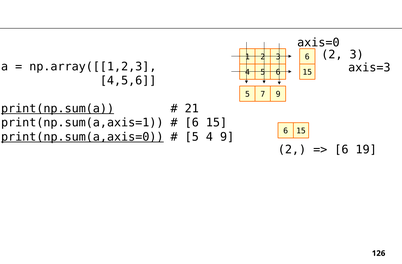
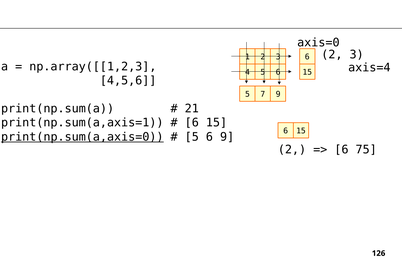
axis=3: axis=3 -> axis=4
print(np.sum(a underline: present -> none
4 at (209, 137): 4 -> 6
19: 19 -> 75
